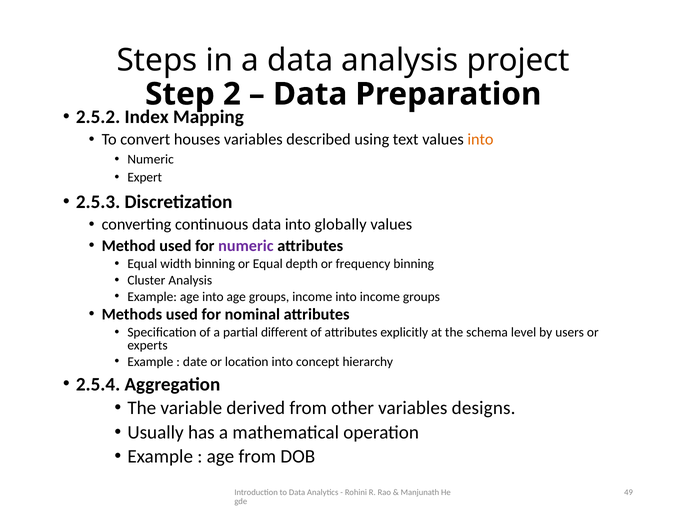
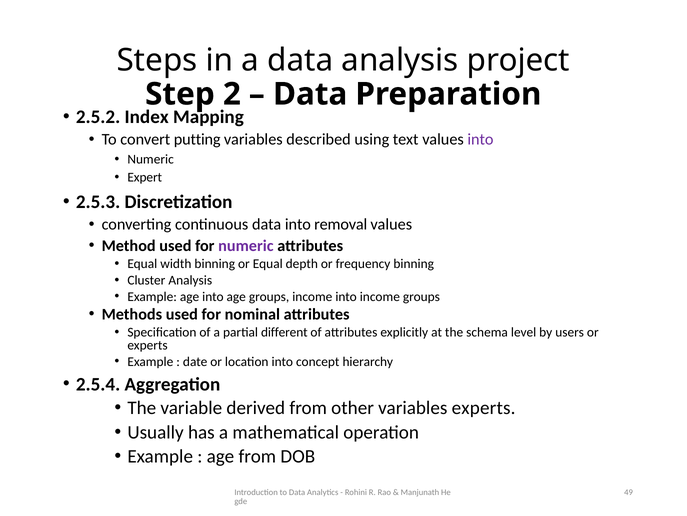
houses: houses -> putting
into at (480, 139) colour: orange -> purple
globally: globally -> removal
variables designs: designs -> experts
